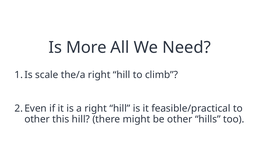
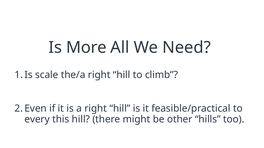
other at (37, 120): other -> every
